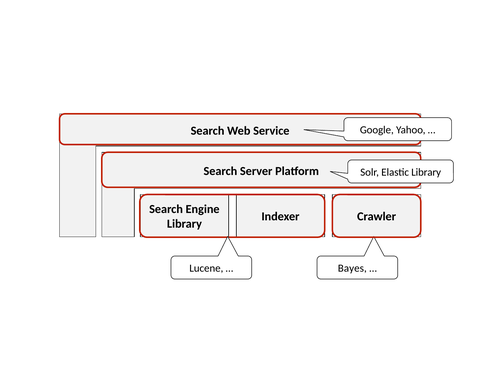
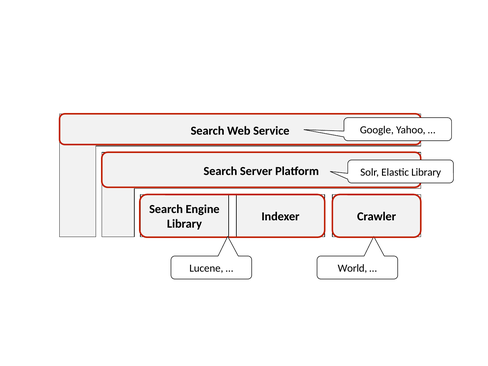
Bayes: Bayes -> World
